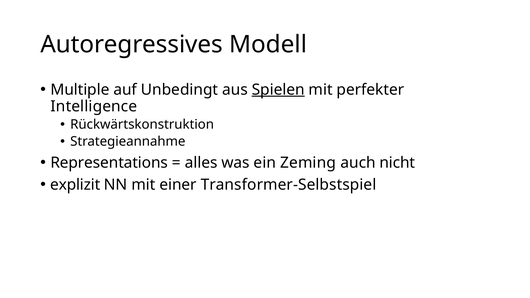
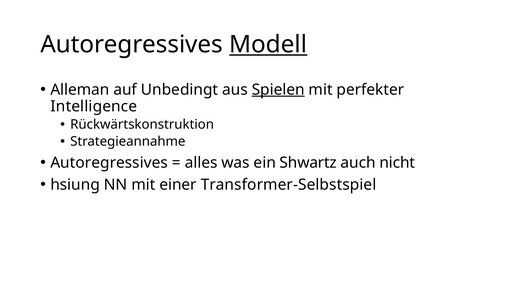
Modell underline: none -> present
Multiple: Multiple -> Alleman
Representations at (109, 163): Representations -> Autoregressives
Zeming: Zeming -> Shwartz
explizit: explizit -> hsiung
